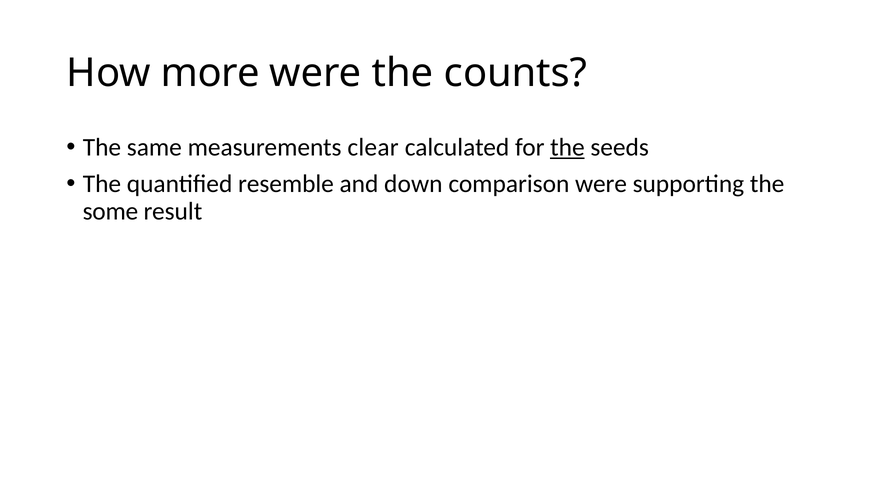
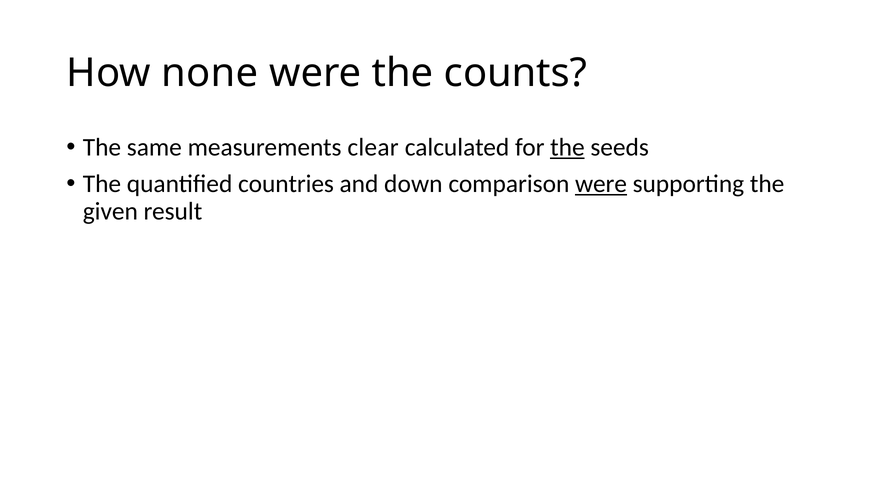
more: more -> none
resemble: resemble -> countries
were at (601, 184) underline: none -> present
some: some -> given
